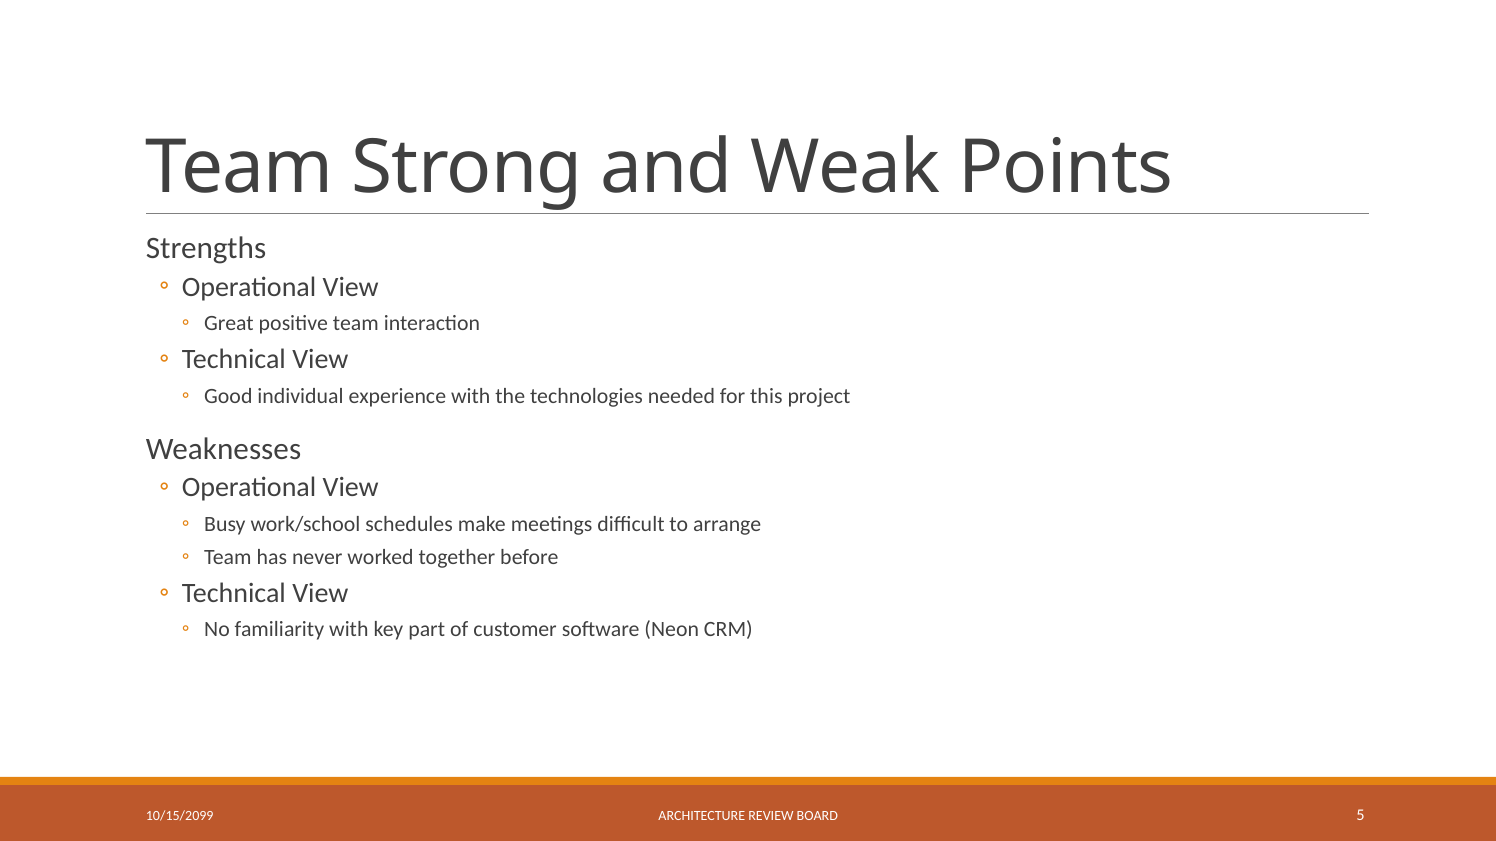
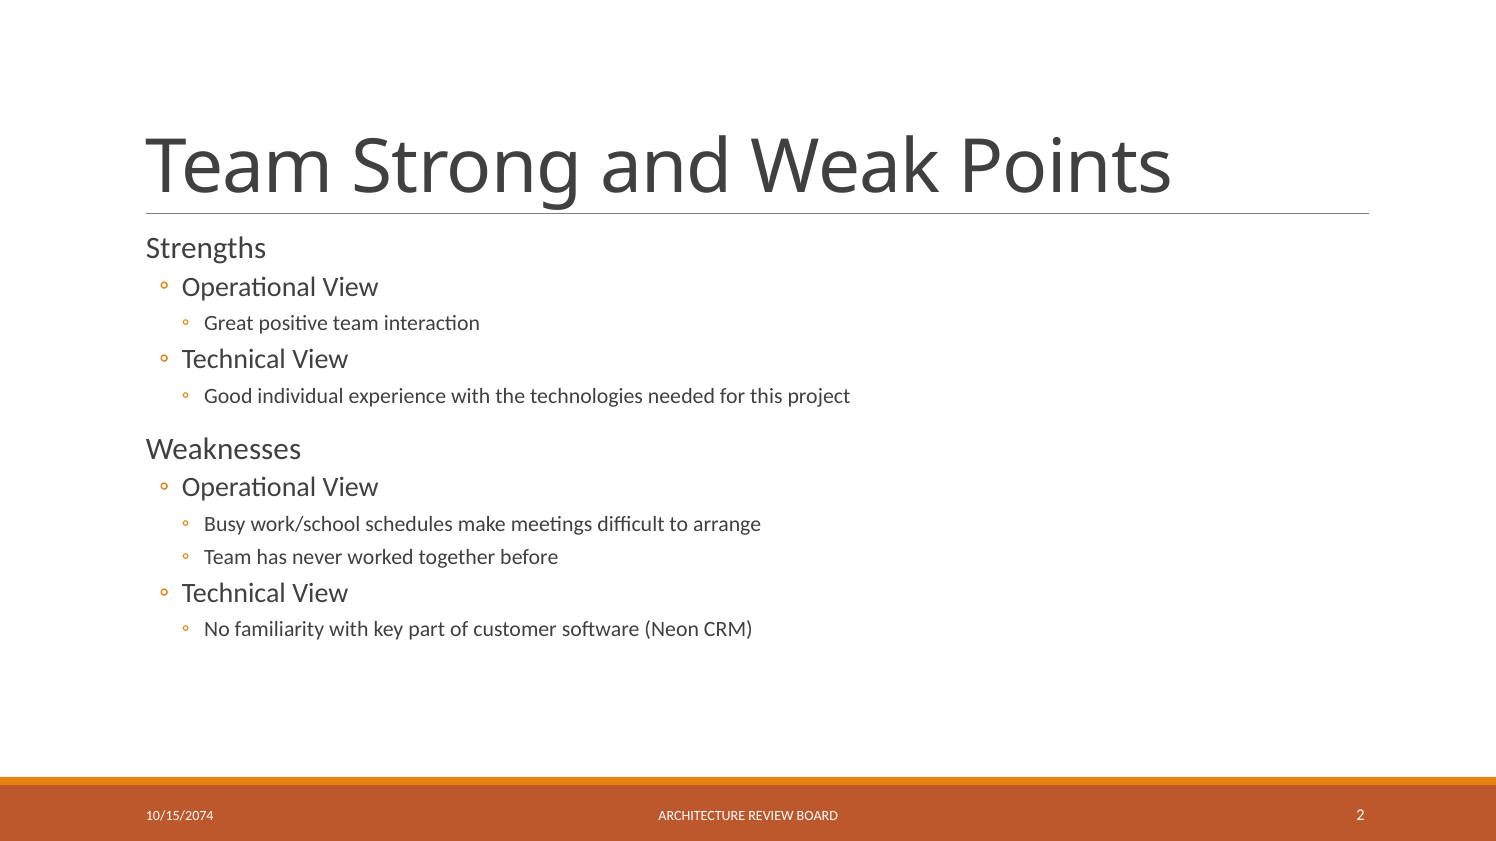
10/15/2099: 10/15/2099 -> 10/15/2074
5: 5 -> 2
